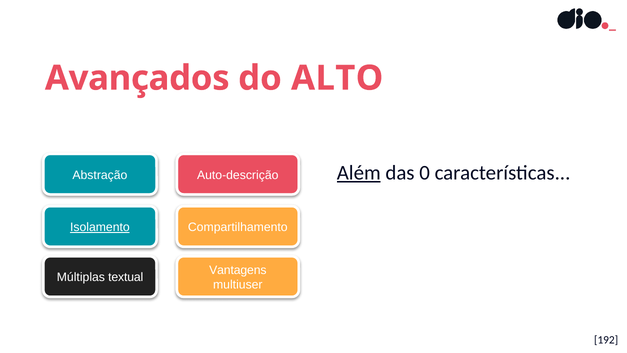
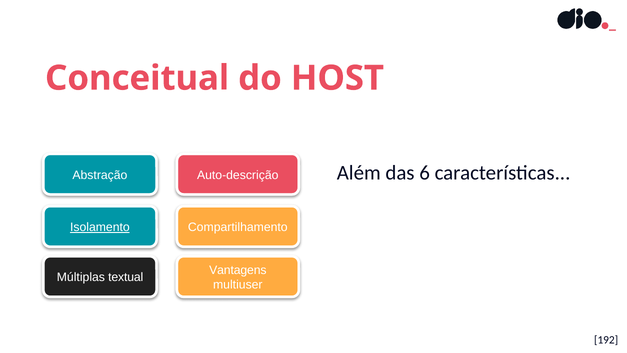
Avançados: Avançados -> Conceitual
ALTO: ALTO -> HOST
Além underline: present -> none
0: 0 -> 6
